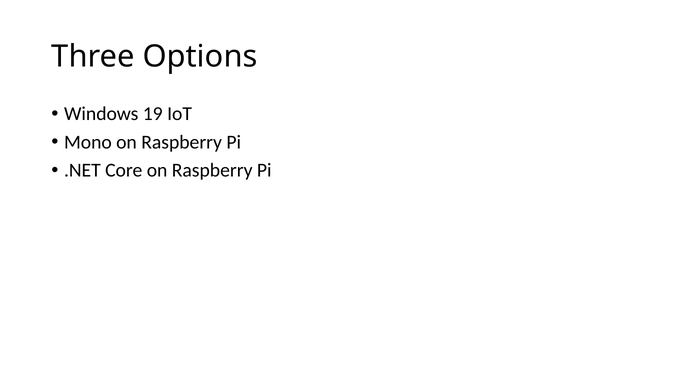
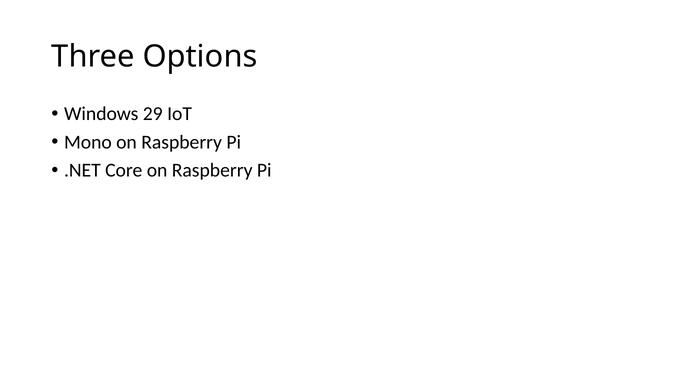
19: 19 -> 29
